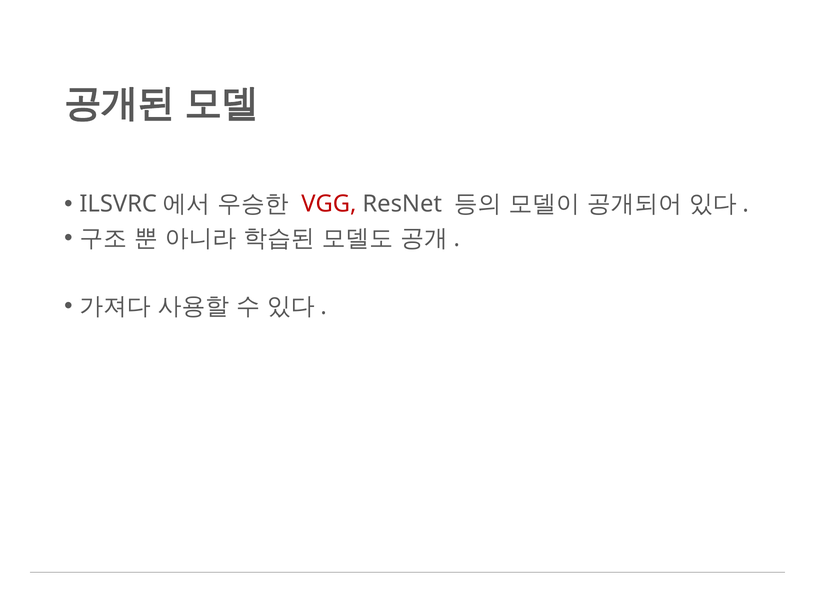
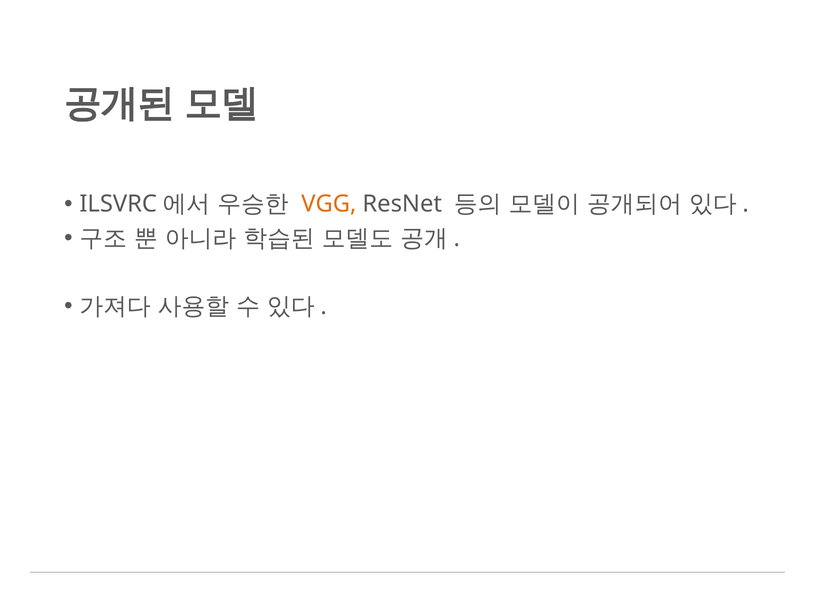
VGG colour: red -> orange
